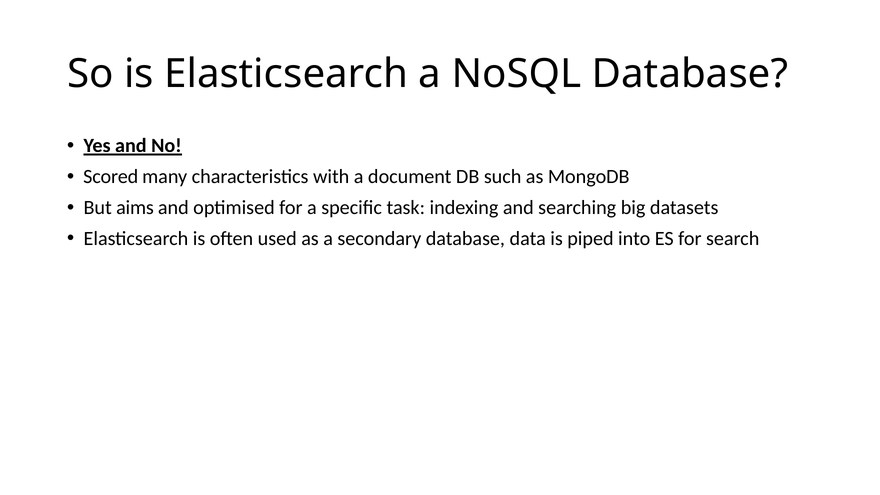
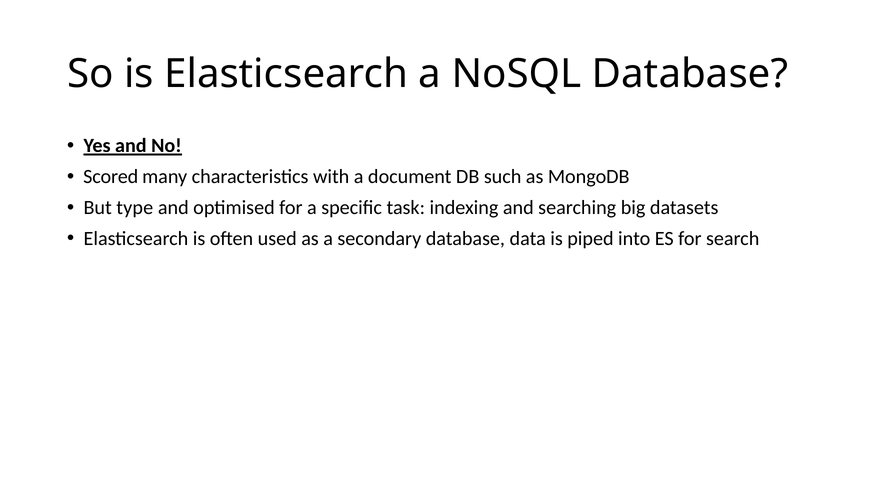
aims: aims -> type
